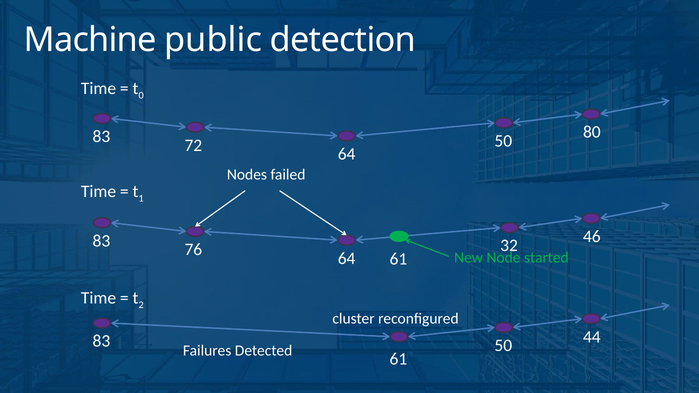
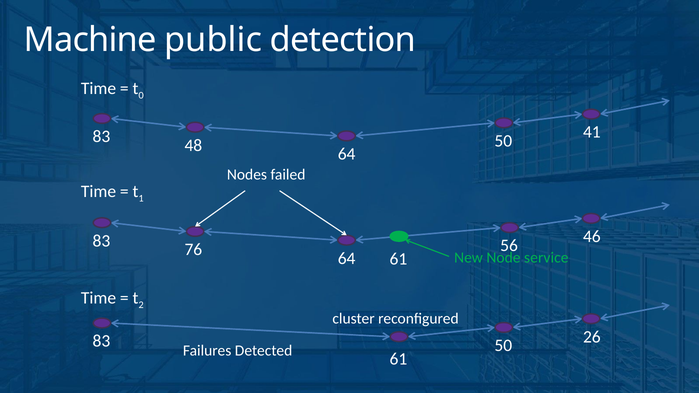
72: 72 -> 48
80: 80 -> 41
32: 32 -> 56
started: started -> service
44: 44 -> 26
